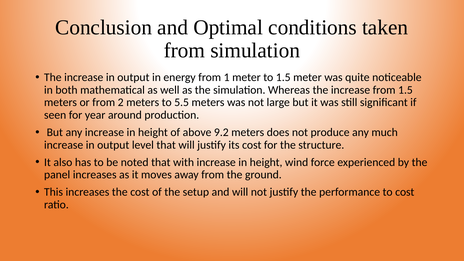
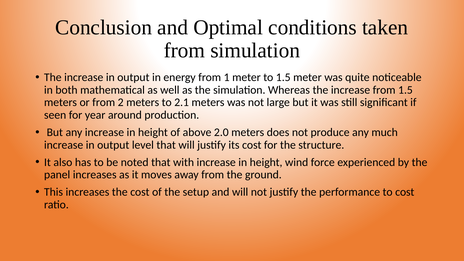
5.5: 5.5 -> 2.1
9.2: 9.2 -> 2.0
